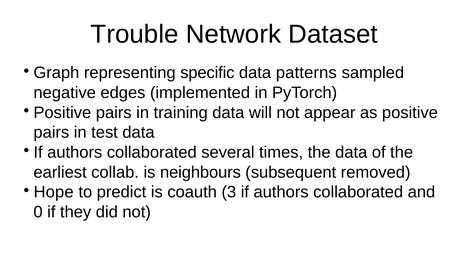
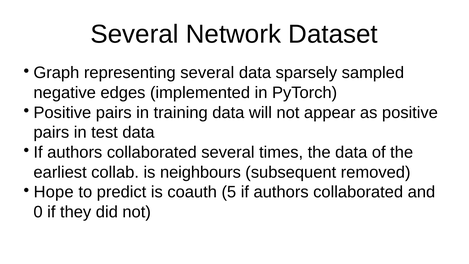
Trouble at (135, 34): Trouble -> Several
representing specific: specific -> several
patterns: patterns -> sparsely
3: 3 -> 5
